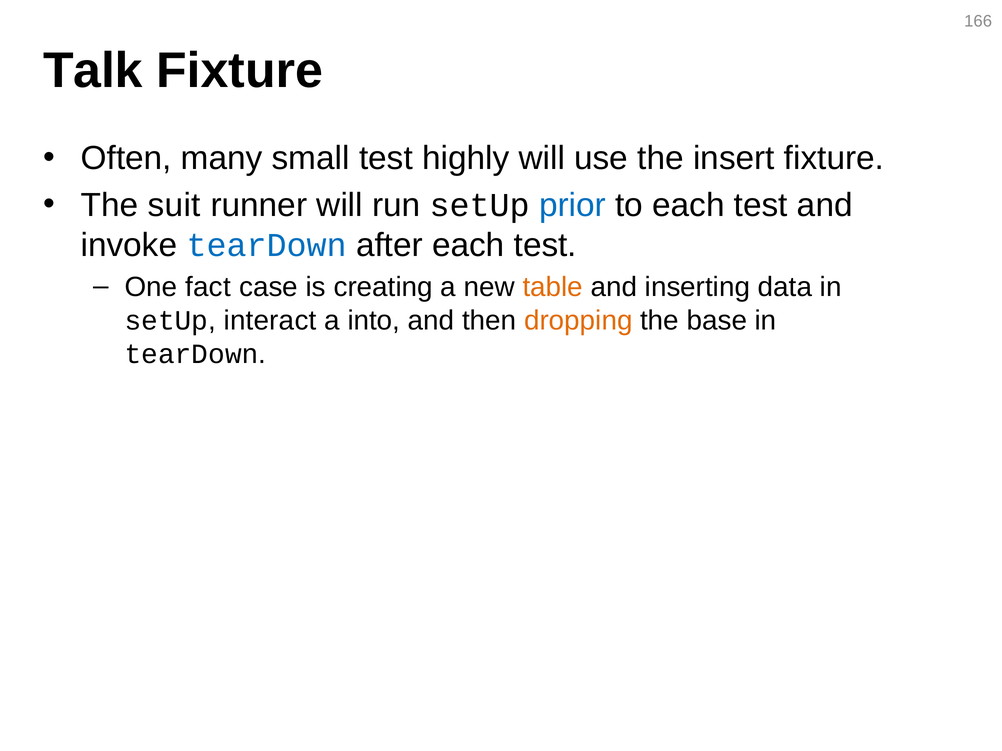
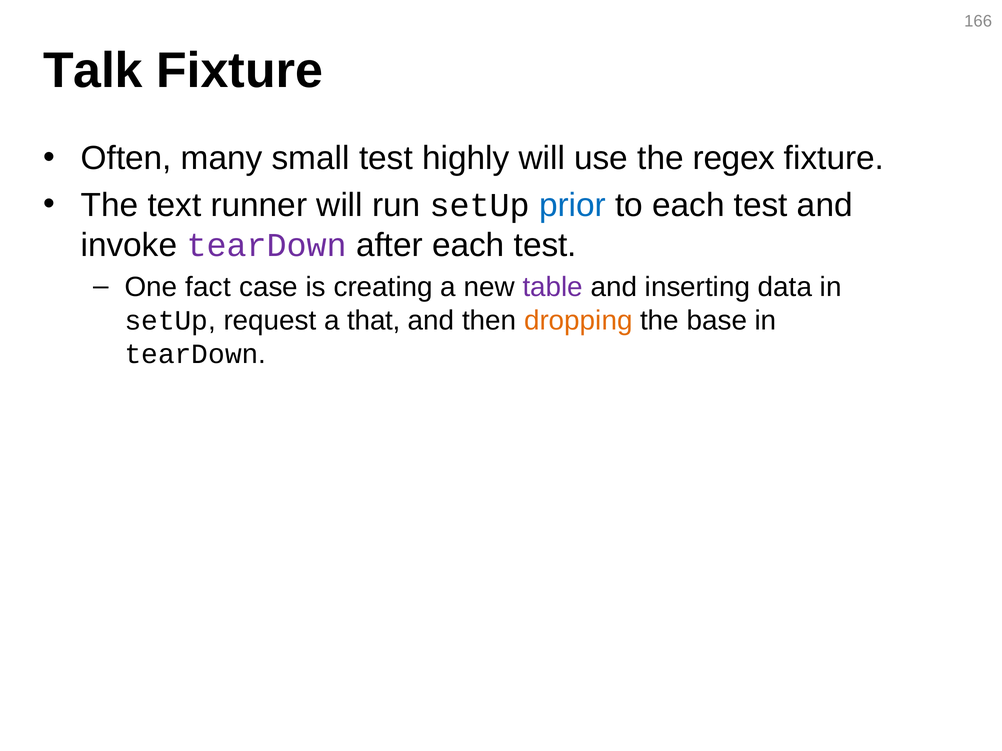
insert: insert -> regex
suit: suit -> text
tearDown at (267, 245) colour: blue -> purple
table colour: orange -> purple
interact: interact -> request
into: into -> that
